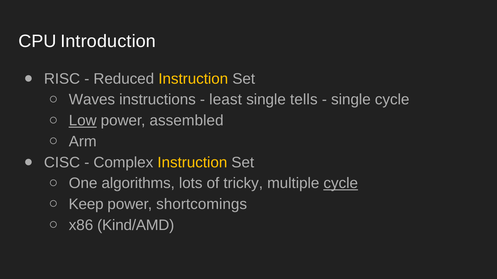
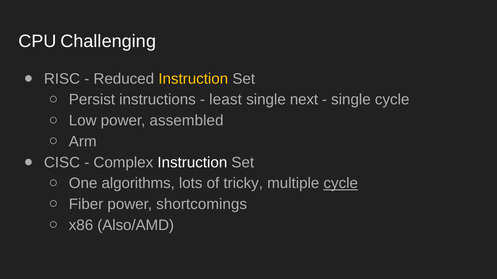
Introduction: Introduction -> Challenging
Waves: Waves -> Persist
tells: tells -> next
Low underline: present -> none
Instruction at (192, 163) colour: yellow -> white
Keep: Keep -> Fiber
Kind/AMD: Kind/AMD -> Also/AMD
